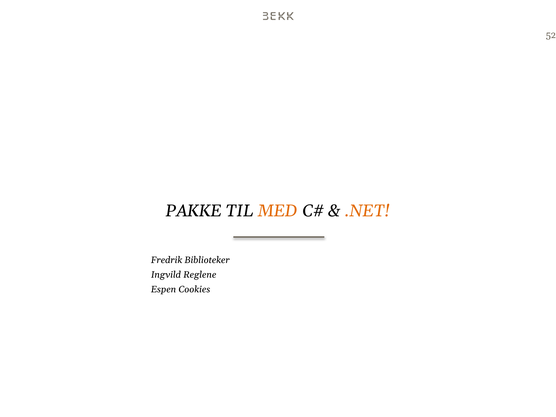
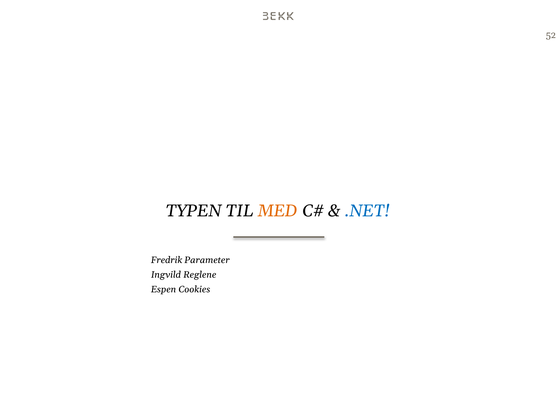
PAKKE: PAKKE -> TYPEN
.NET colour: orange -> blue
Biblioteker: Biblioteker -> Parameter
